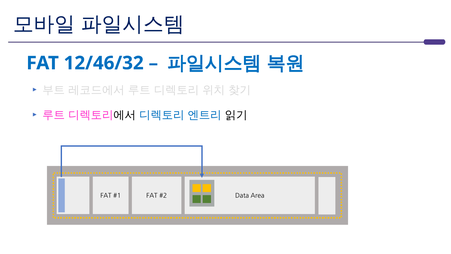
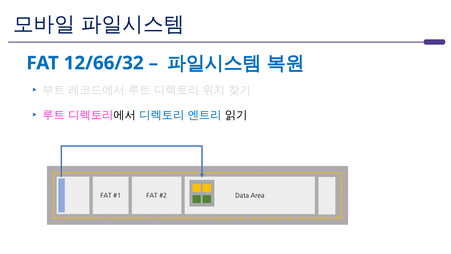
12/46/32: 12/46/32 -> 12/66/32
